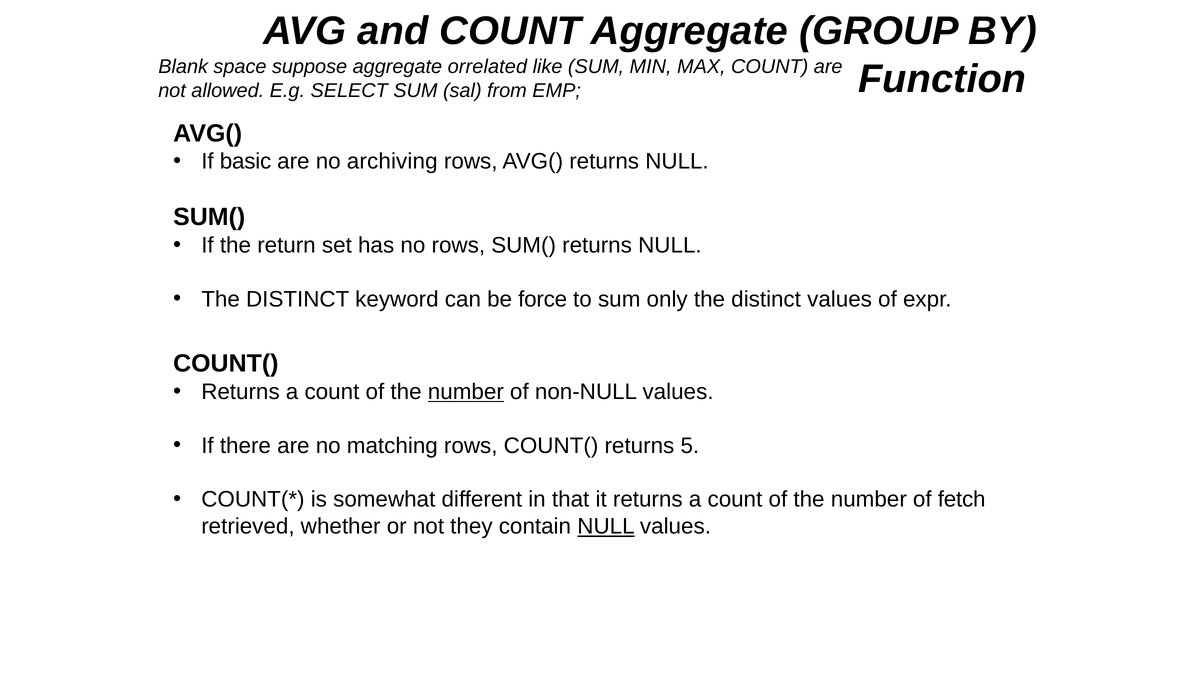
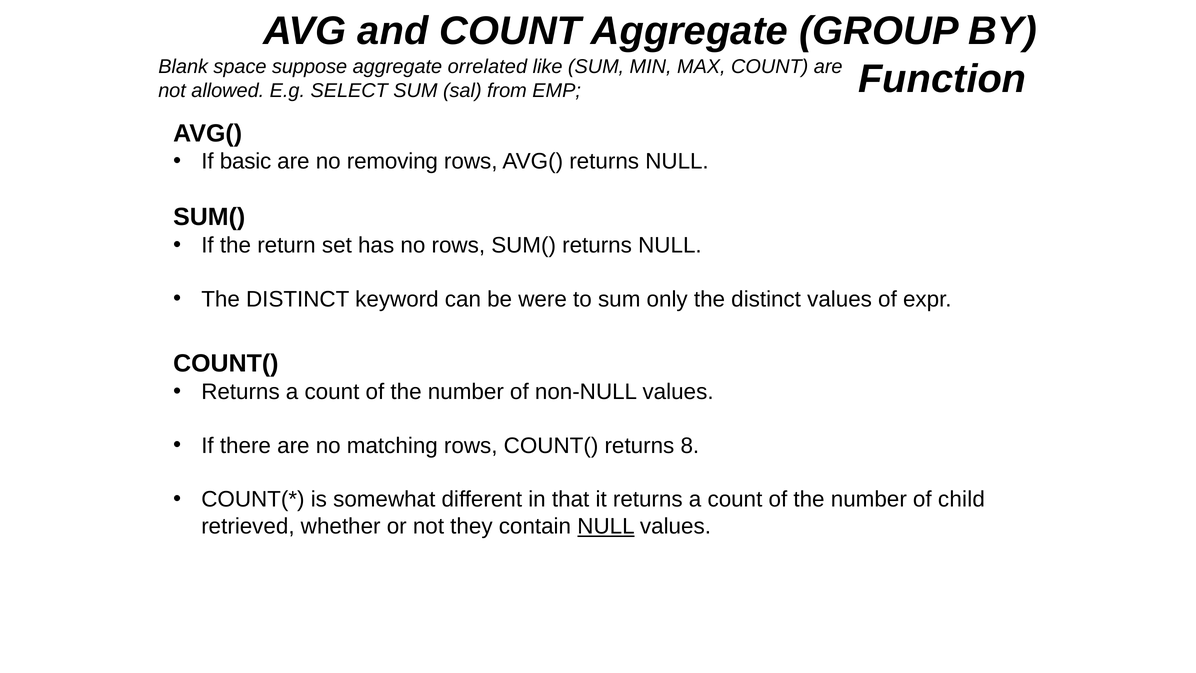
archiving: archiving -> removing
force: force -> were
number at (466, 392) underline: present -> none
5: 5 -> 8
fetch: fetch -> child
